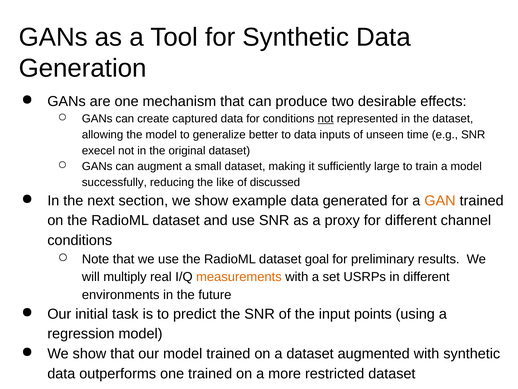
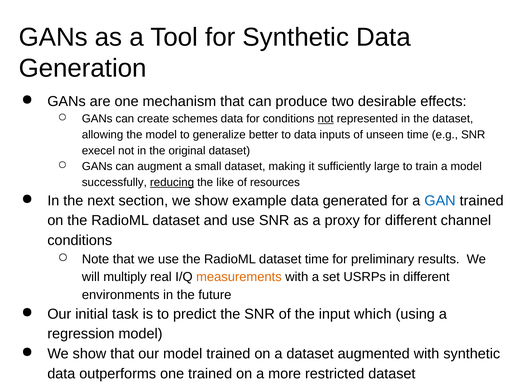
captured: captured -> schemes
reducing underline: none -> present
discussed: discussed -> resources
GAN colour: orange -> blue
dataset goal: goal -> time
points: points -> which
